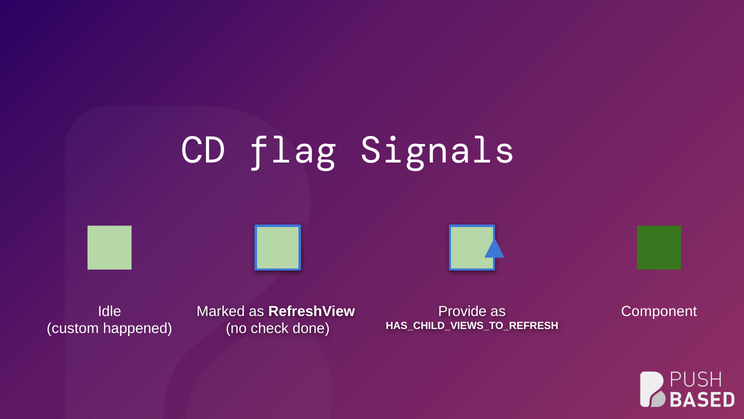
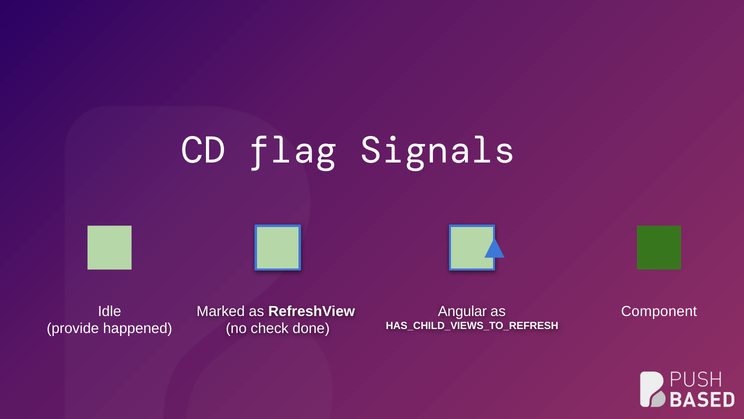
Provide: Provide -> Angular
custom: custom -> provide
